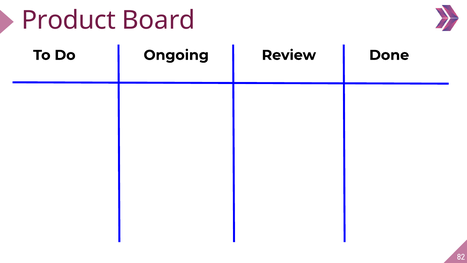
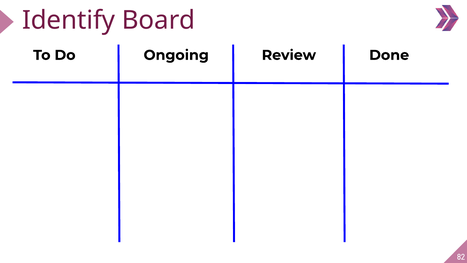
Product: Product -> Identify
